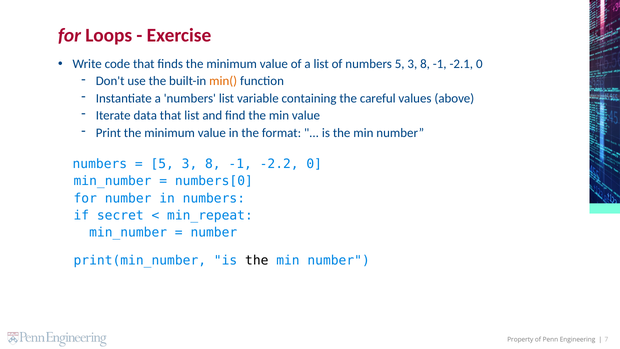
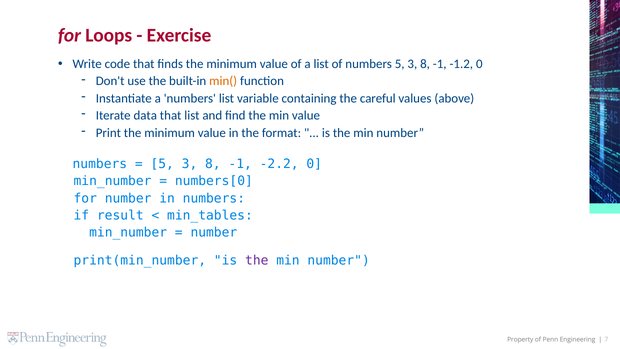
-2.1: -2.1 -> -1.2
secret: secret -> result
min_repeat: min_repeat -> min_tables
the at (257, 260) colour: black -> purple
